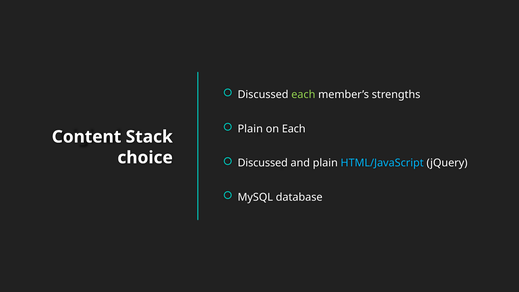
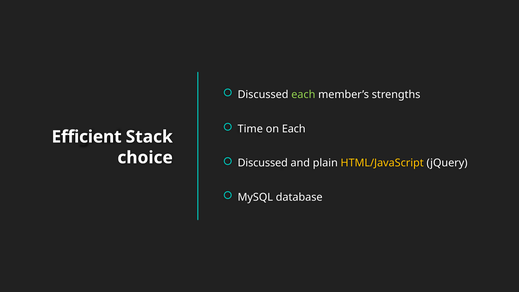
Plain at (250, 129): Plain -> Time
Content: Content -> Efficient
HTML/JavaScript colour: light blue -> yellow
